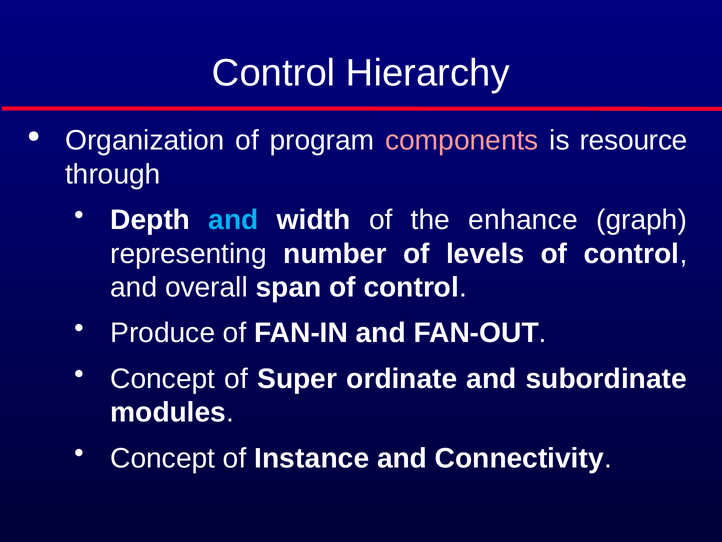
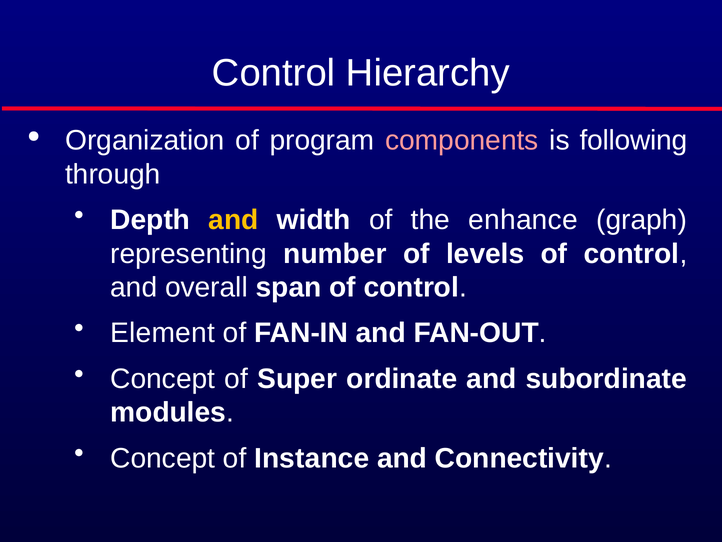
resource: resource -> following
and at (233, 220) colour: light blue -> yellow
Produce: Produce -> Element
